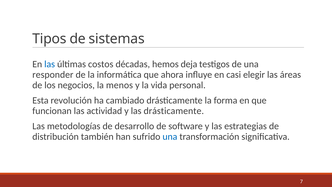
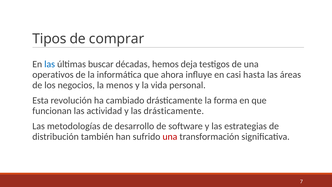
sistemas: sistemas -> comprar
costos: costos -> buscar
responder: responder -> operativos
elegir: elegir -> hasta
una at (170, 137) colour: blue -> red
